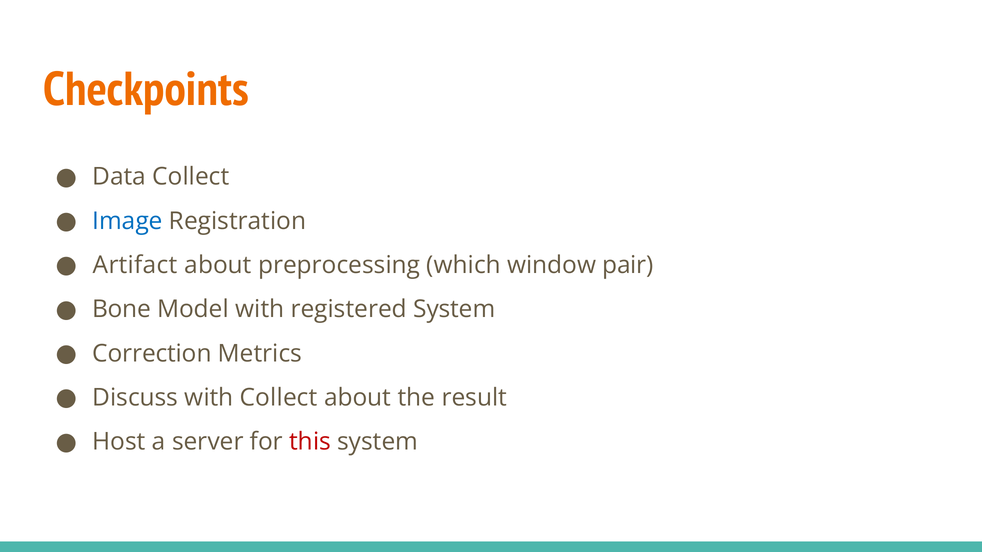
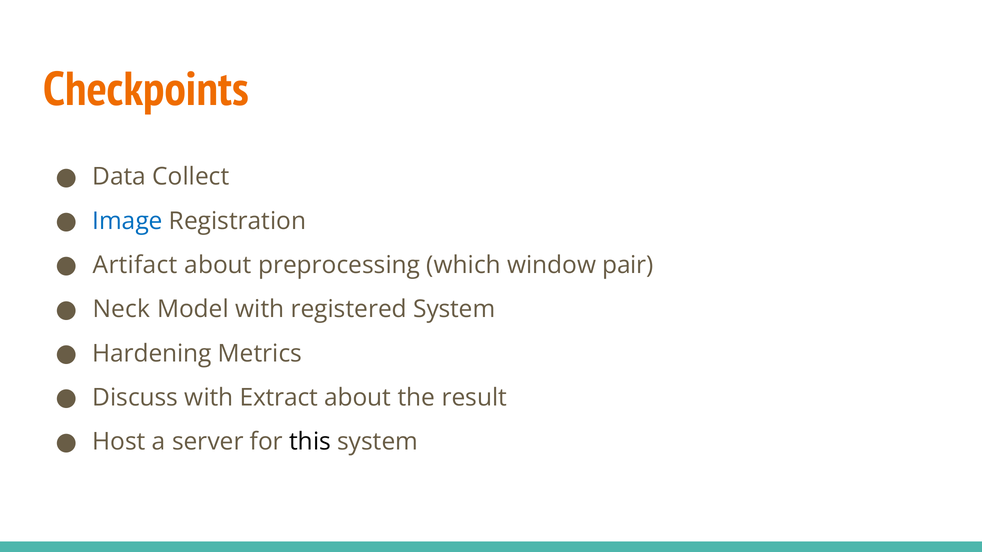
Bone: Bone -> Neck
Correction: Correction -> Hardening
with Collect: Collect -> Extract
this colour: red -> black
